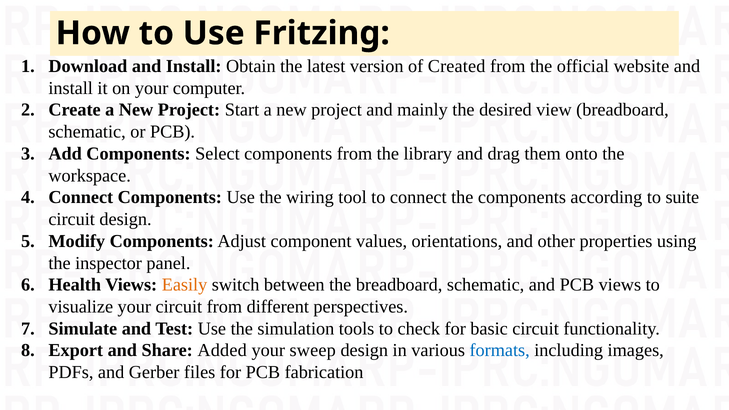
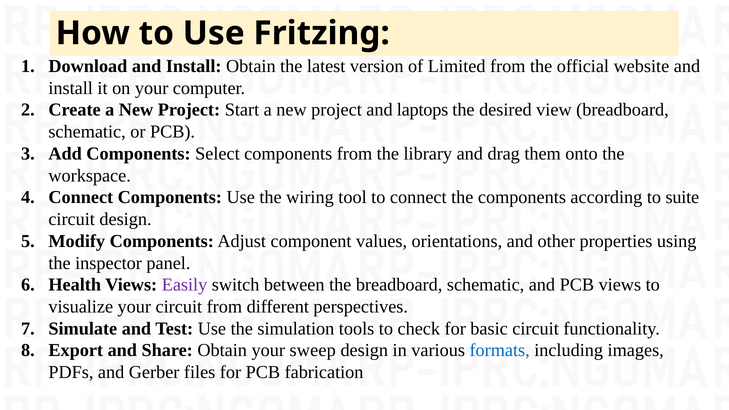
Created: Created -> Limited
mainly: mainly -> laptops
Easily colour: orange -> purple
Share Added: Added -> Obtain
